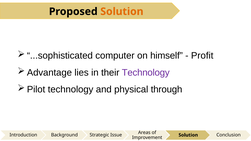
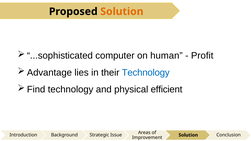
himself: himself -> human
Technology at (146, 73) colour: purple -> blue
Pilot: Pilot -> Find
through: through -> efficient
